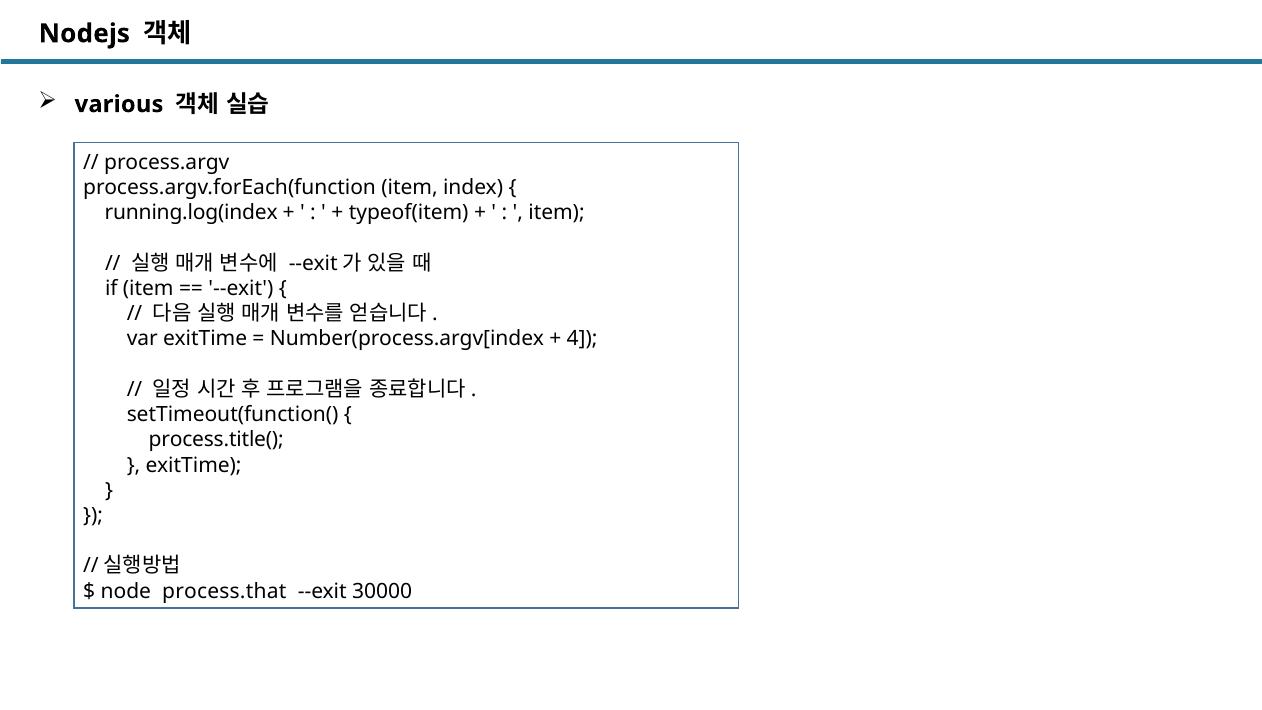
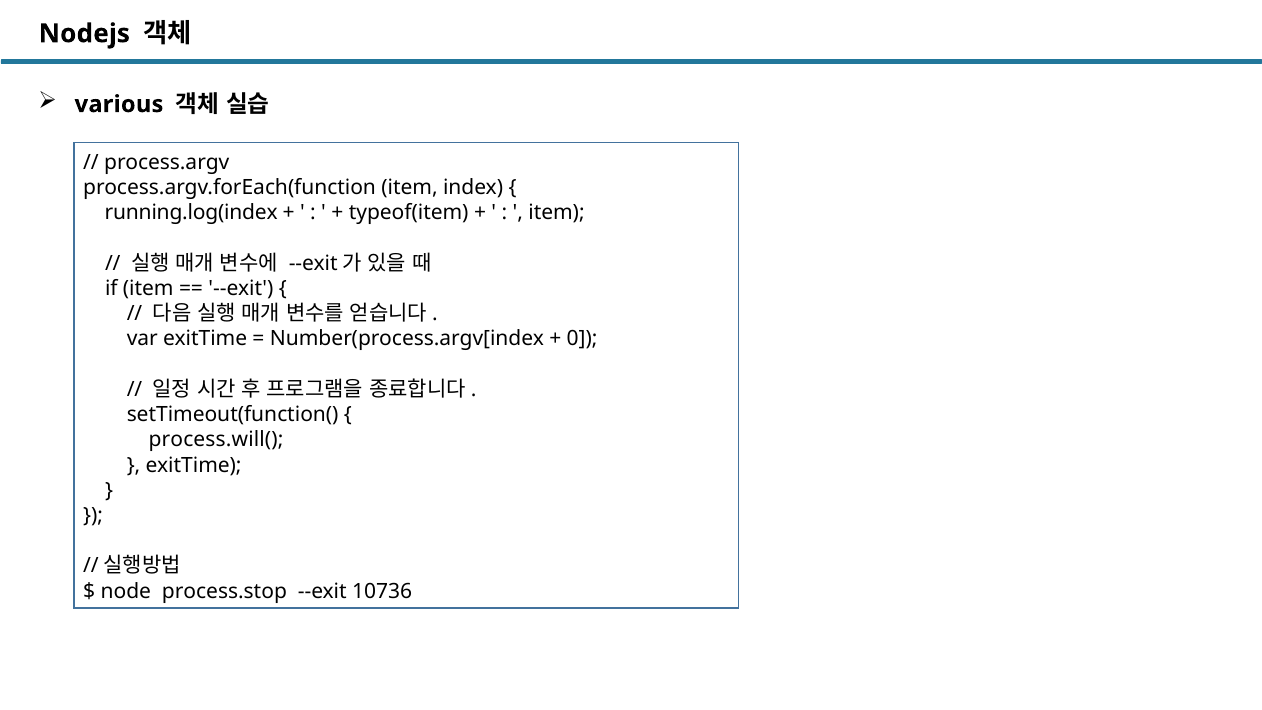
4: 4 -> 0
process.title(: process.title( -> process.will(
process.that: process.that -> process.stop
30000: 30000 -> 10736
